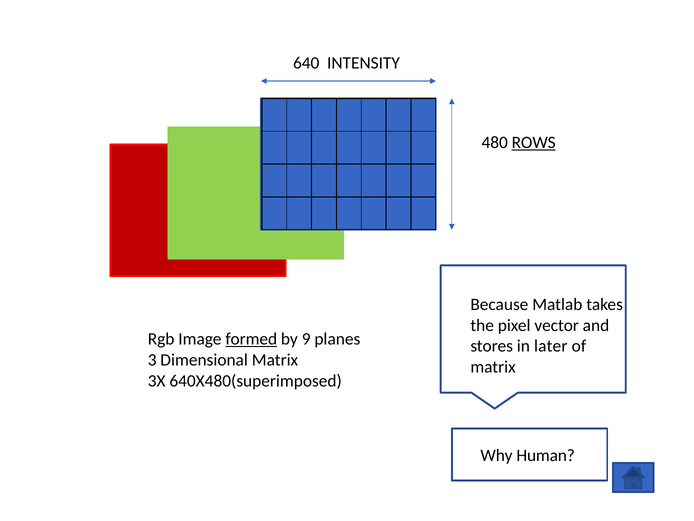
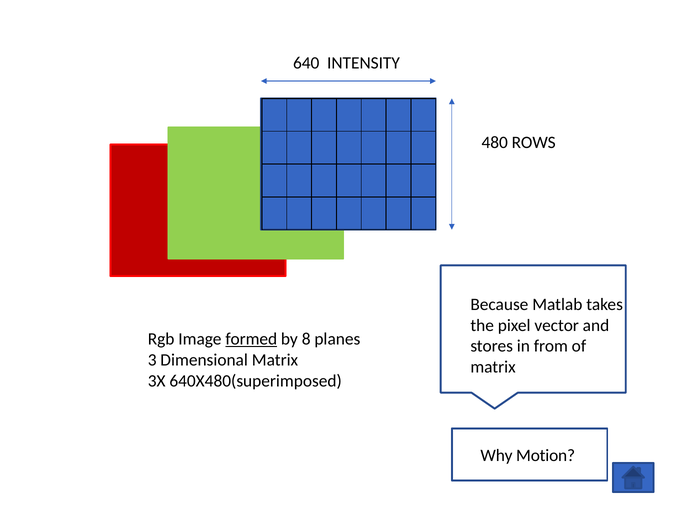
ROWS underline: present -> none
9: 9 -> 8
later: later -> from
Human: Human -> Motion
